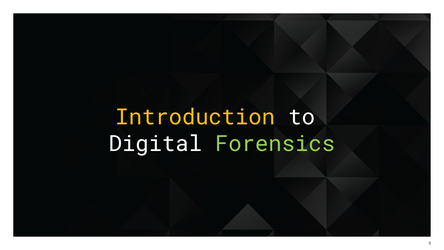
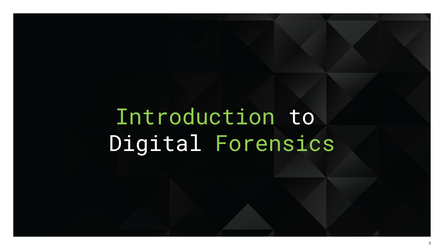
Introduction colour: yellow -> light green
